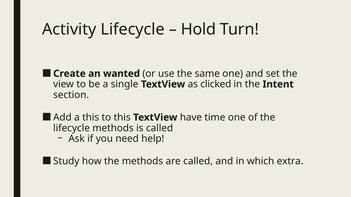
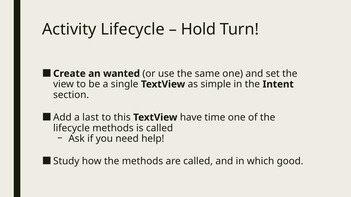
clicked: clicked -> simple
a this: this -> last
extra: extra -> good
